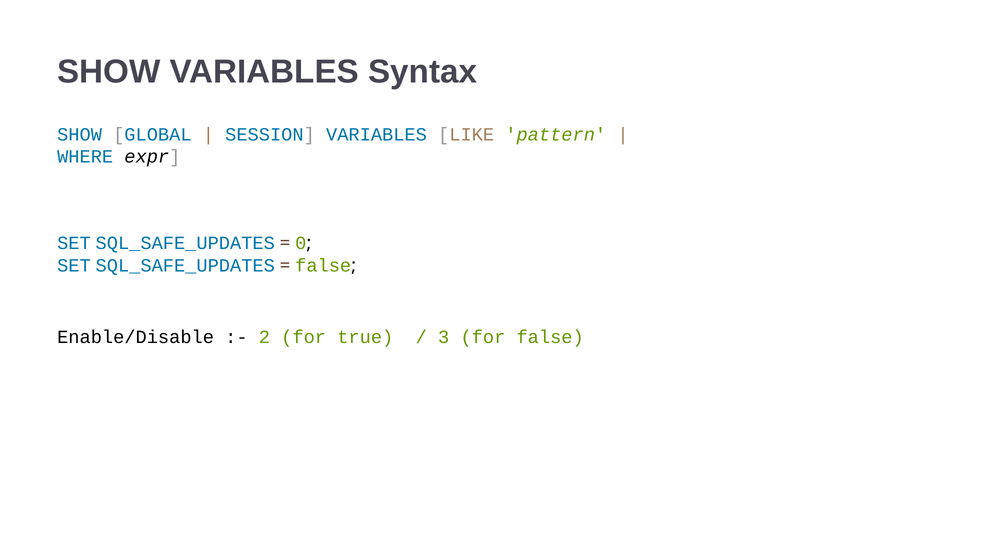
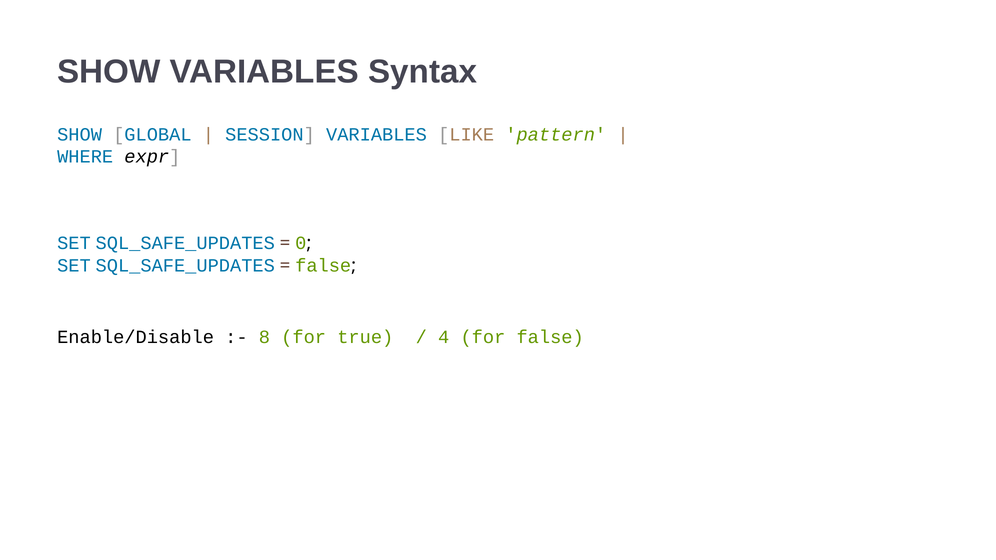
2: 2 -> 8
3: 3 -> 4
